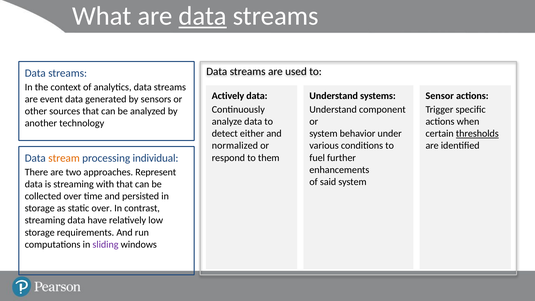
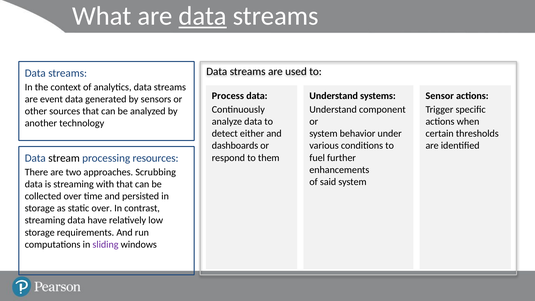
Actively: Actively -> Process
thresholds underline: present -> none
normalized: normalized -> dashboards
stream colour: orange -> black
individual: individual -> resources
Represent: Represent -> Scrubbing
